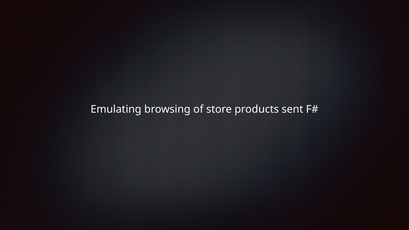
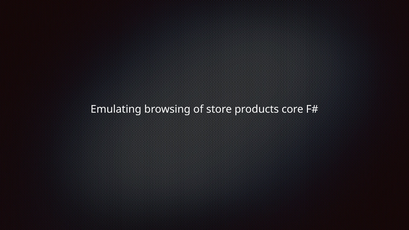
sent: sent -> core
